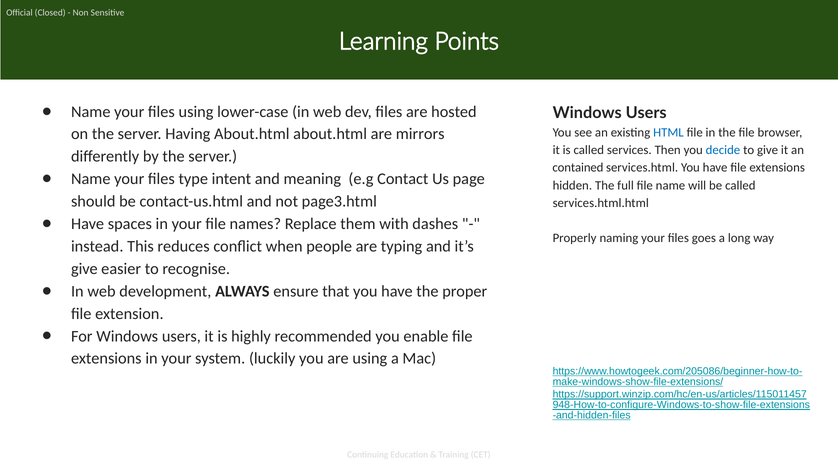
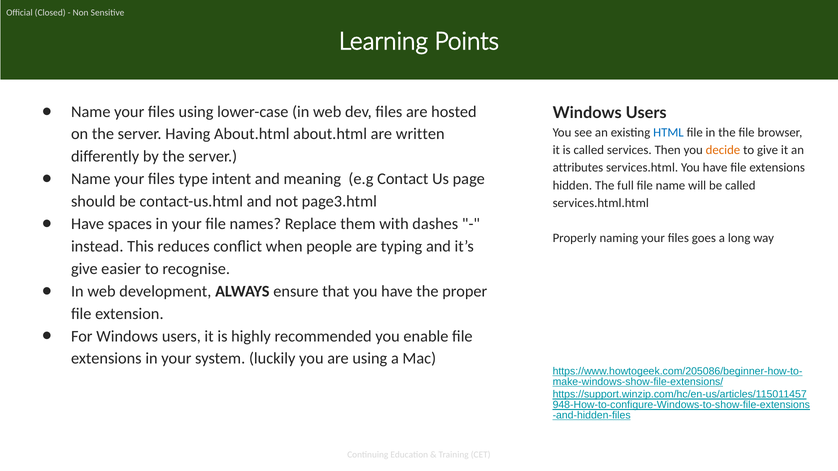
mirrors: mirrors -> written
decide colour: blue -> orange
contained: contained -> attributes
